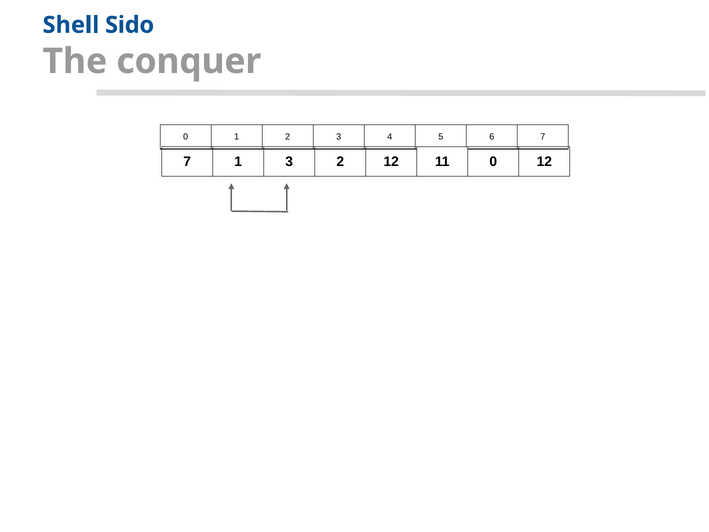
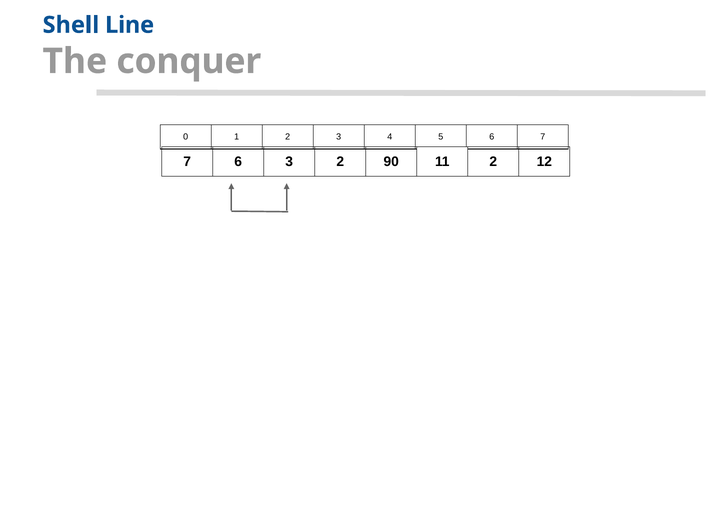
Sido: Sido -> Line
7 1: 1 -> 6
2 12: 12 -> 90
11 0: 0 -> 2
